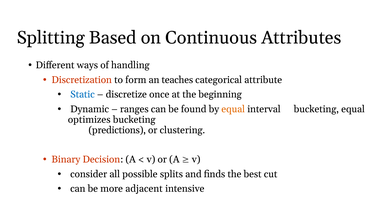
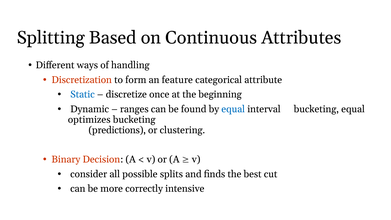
teaches: teaches -> feature
equal at (233, 109) colour: orange -> blue
adjacent: adjacent -> correctly
